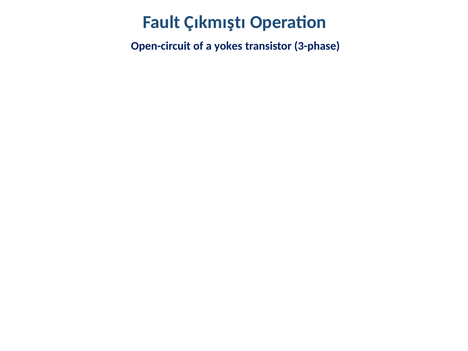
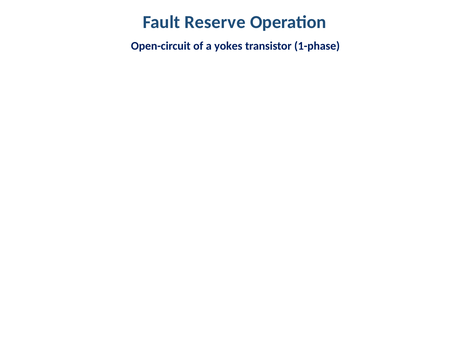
Çıkmıştı: Çıkmıştı -> Reserve
3-phase: 3-phase -> 1-phase
